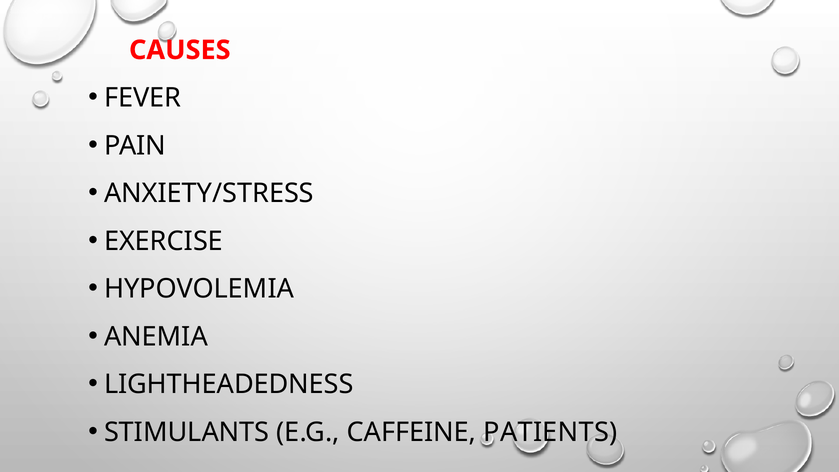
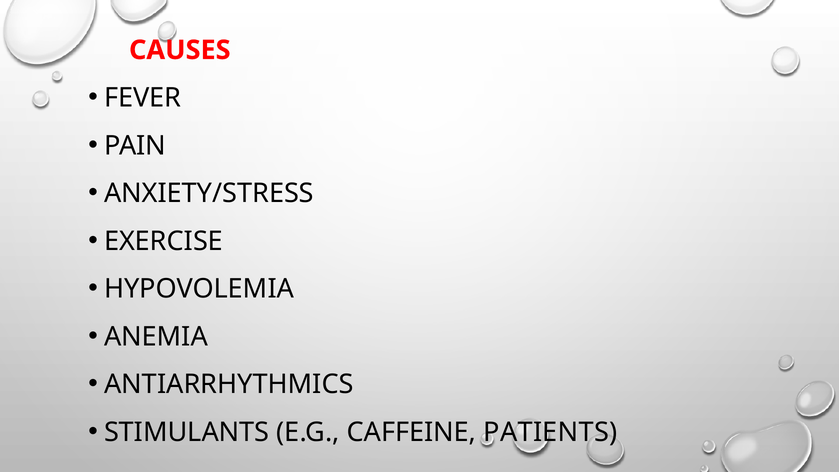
LIGHTHEADEDNESS: LIGHTHEADEDNESS -> ANTIARRHYTHMICS
